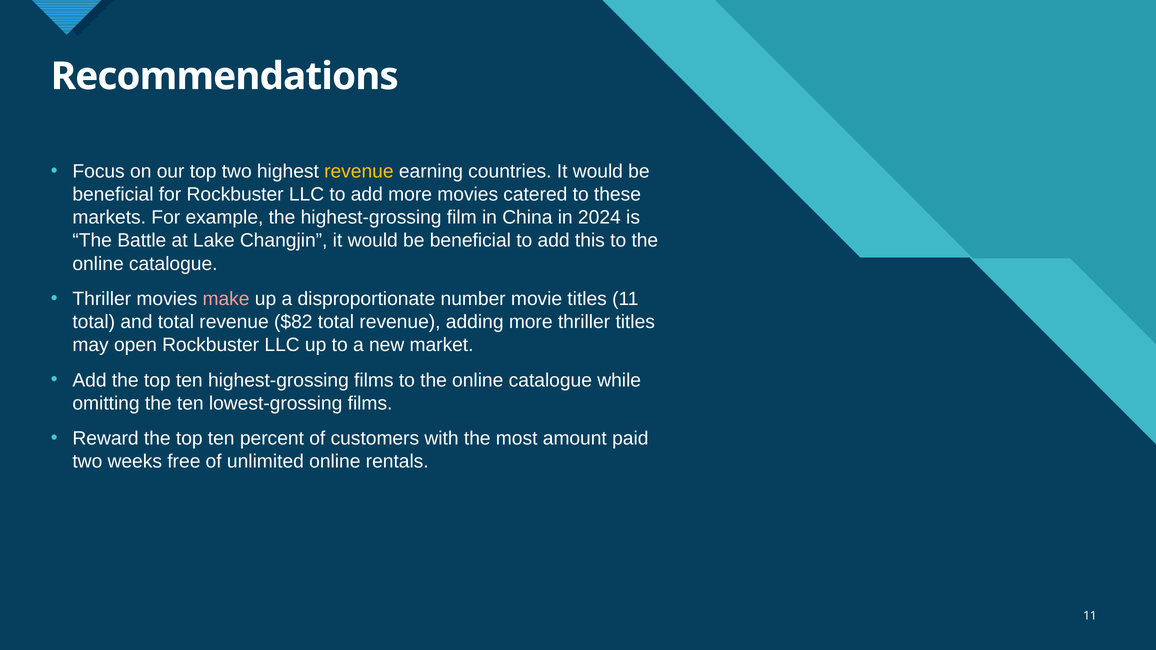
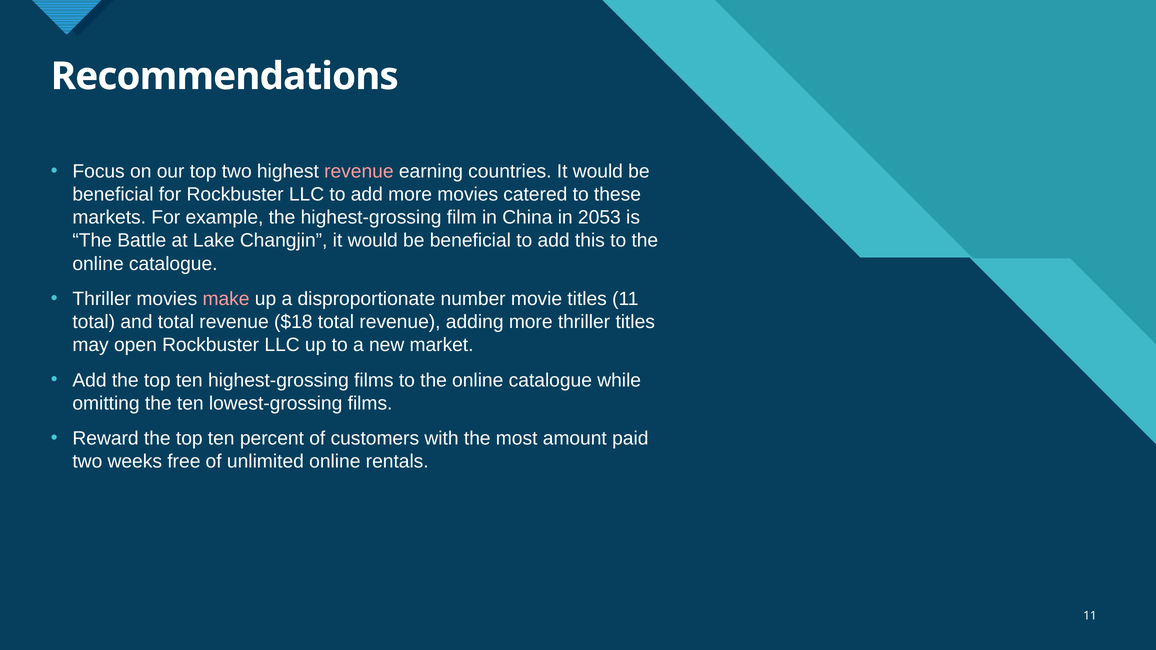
revenue at (359, 171) colour: yellow -> pink
2024: 2024 -> 2053
$82: $82 -> $18
